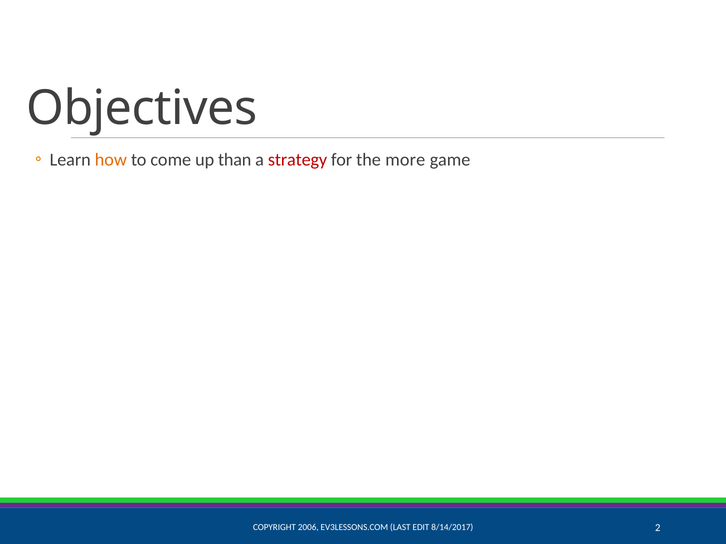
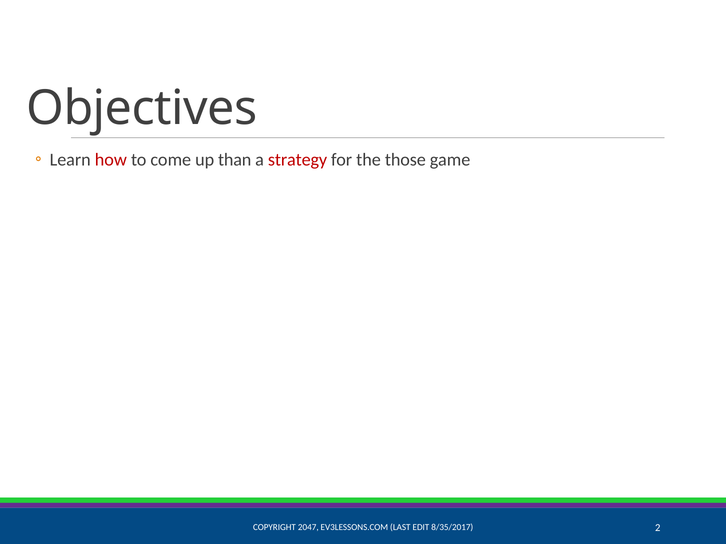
how colour: orange -> red
more: more -> those
2006: 2006 -> 2047
8/14/2017: 8/14/2017 -> 8/35/2017
